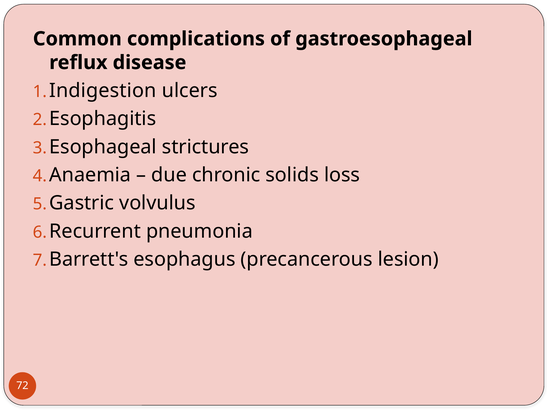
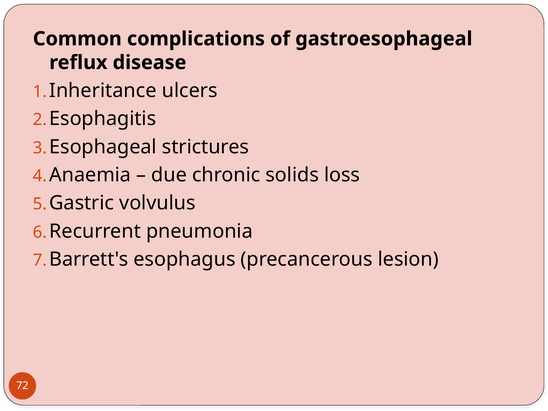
Indigestion: Indigestion -> Inheritance
